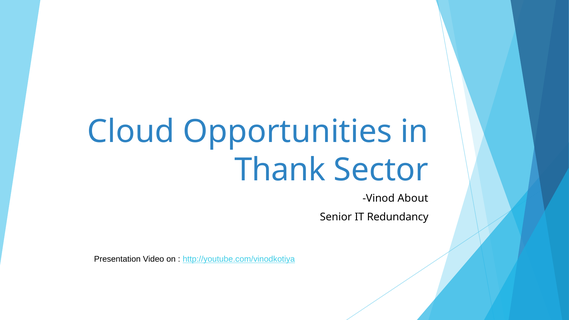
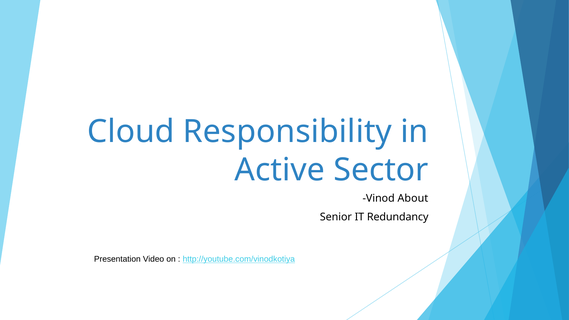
Opportunities: Opportunities -> Responsibility
Thank: Thank -> Active
